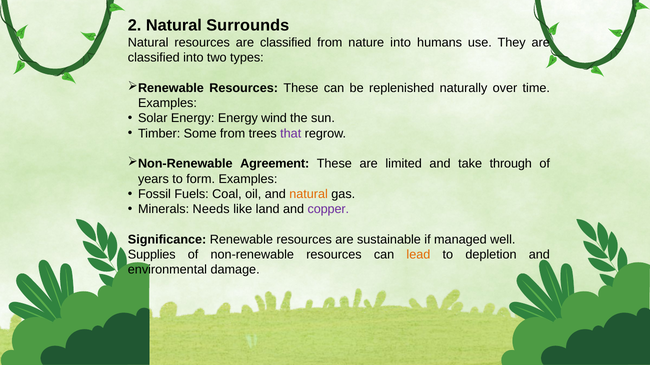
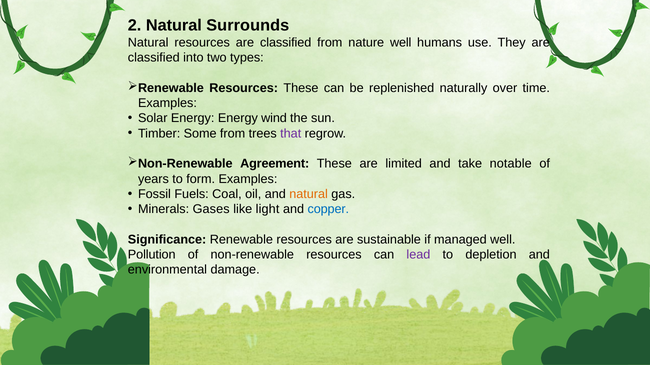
nature into: into -> well
through: through -> notable
Needs: Needs -> Gases
land: land -> light
copper colour: purple -> blue
Supplies: Supplies -> Pollution
lead colour: orange -> purple
